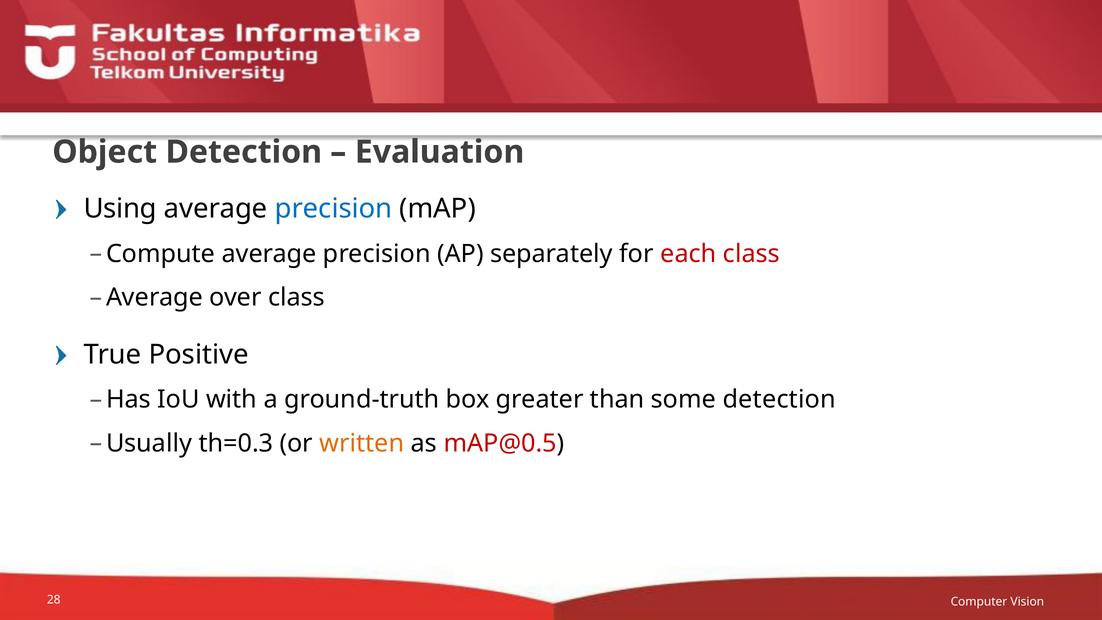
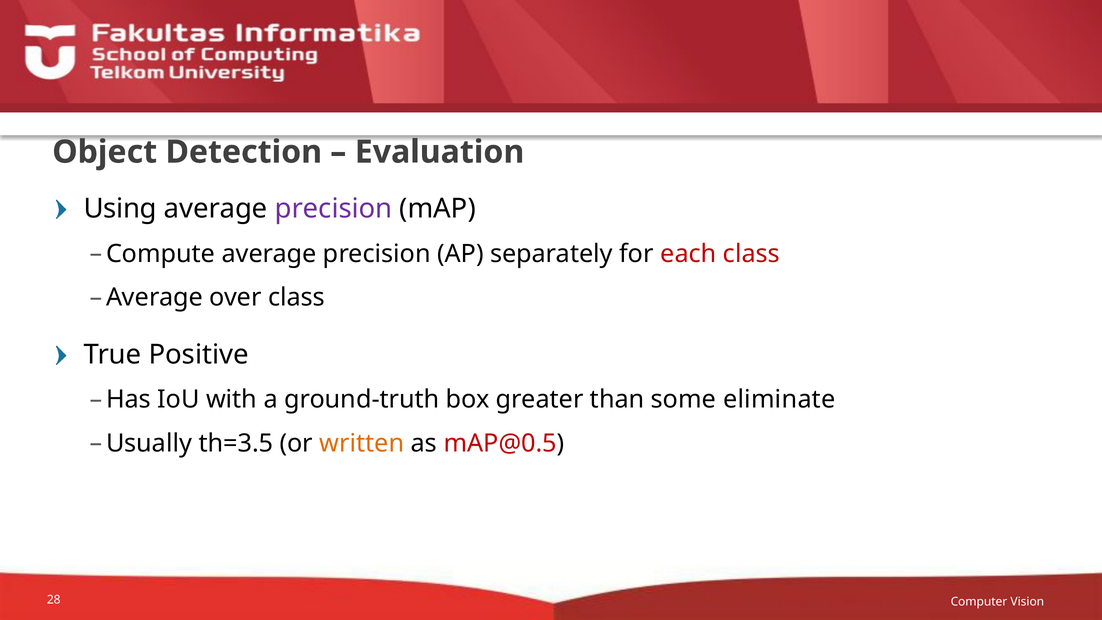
precision at (334, 209) colour: blue -> purple
some detection: detection -> eliminate
th=0.3: th=0.3 -> th=3.5
